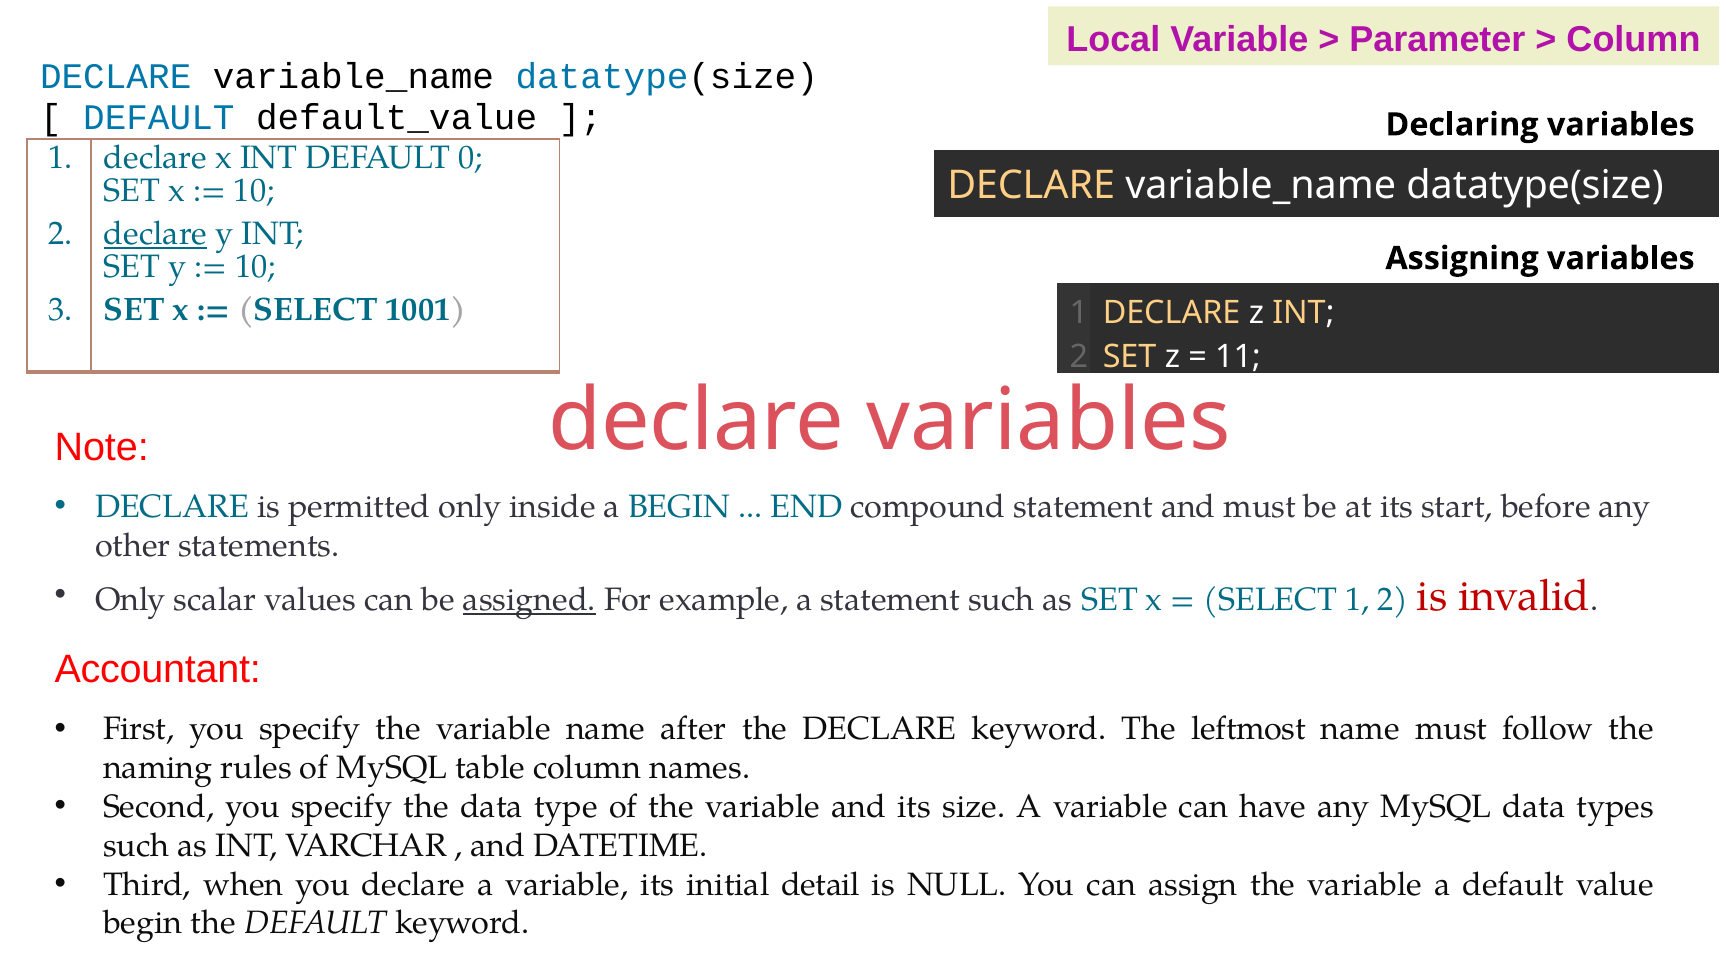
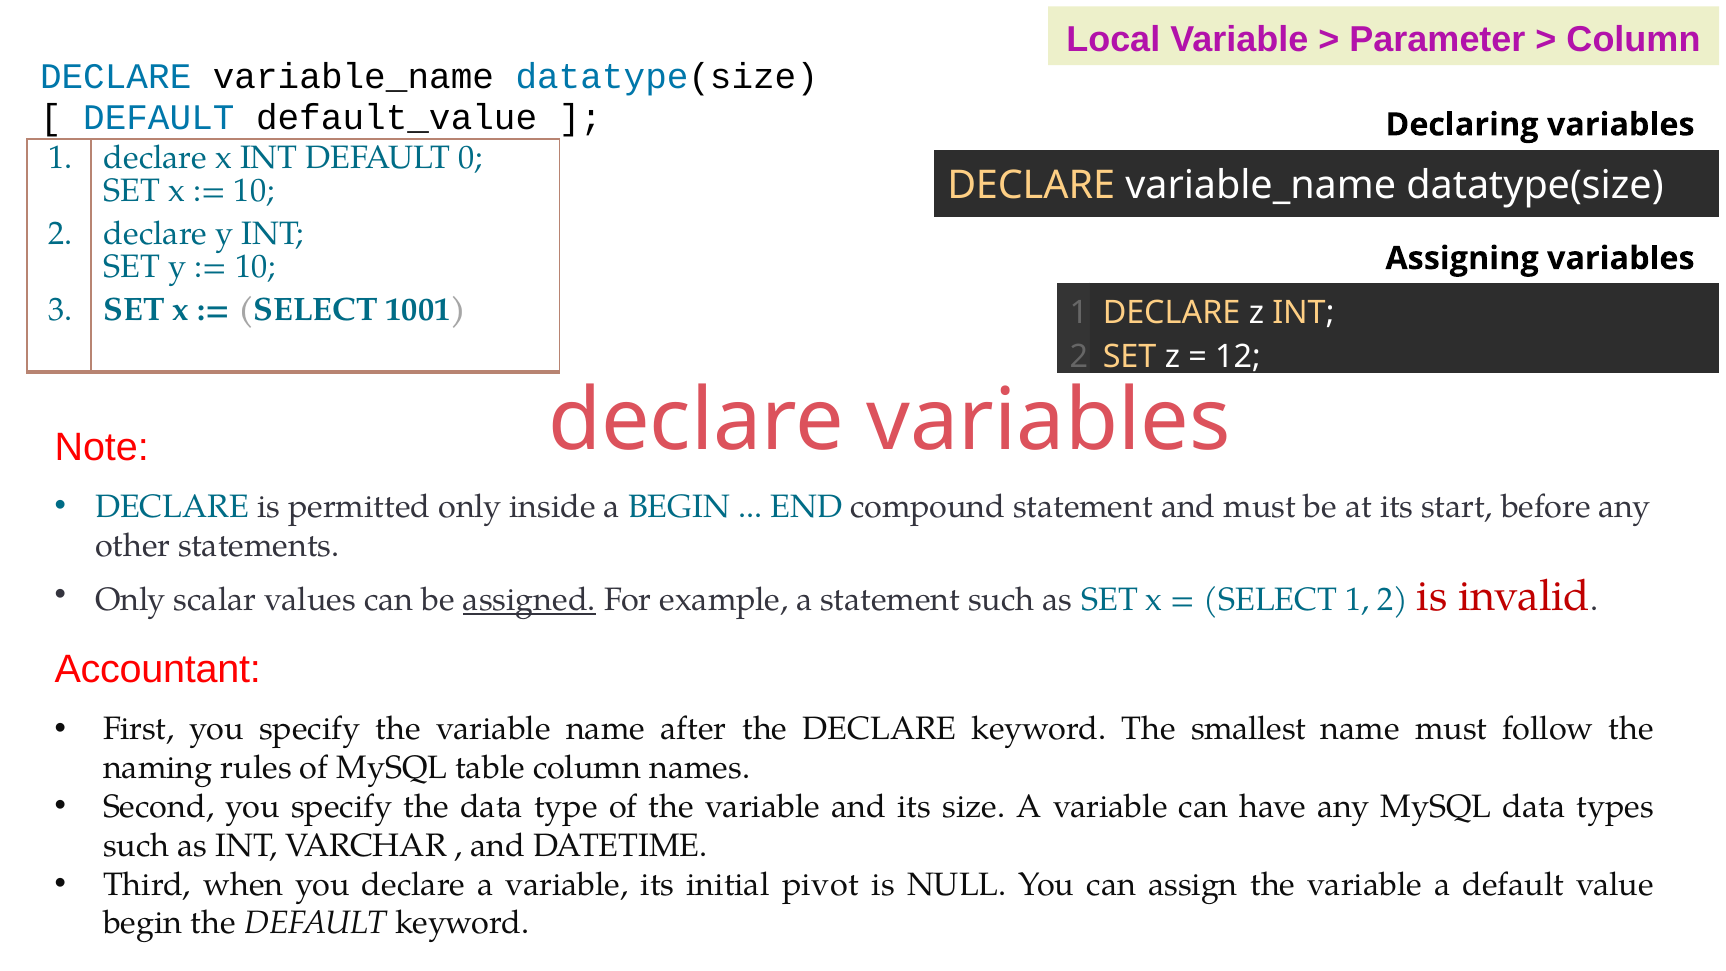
declare at (156, 234) underline: present -> none
11: 11 -> 12
leftmost: leftmost -> smallest
detail: detail -> pivot
